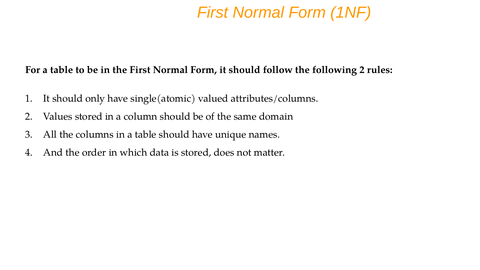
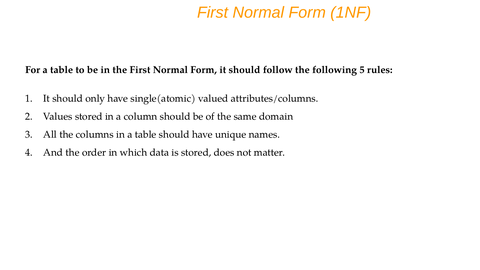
following 2: 2 -> 5
